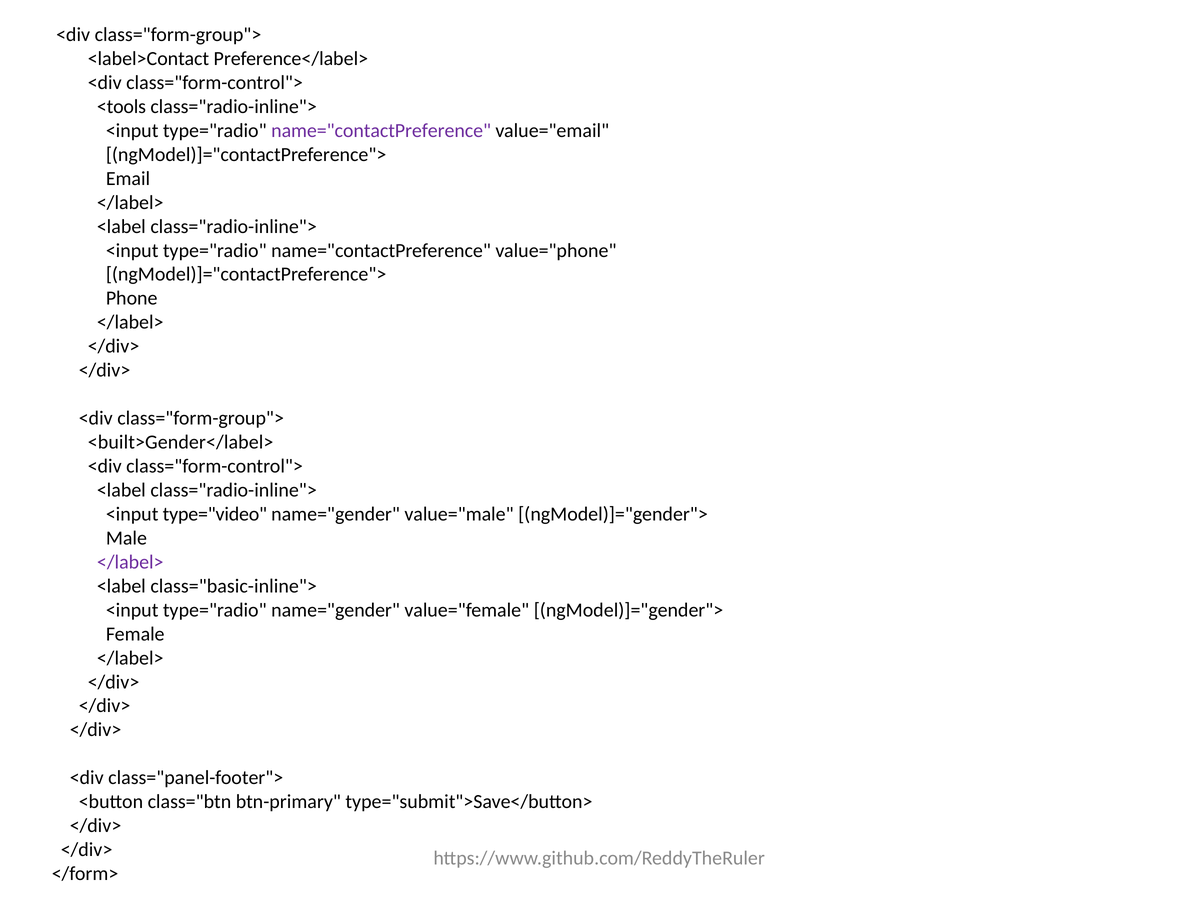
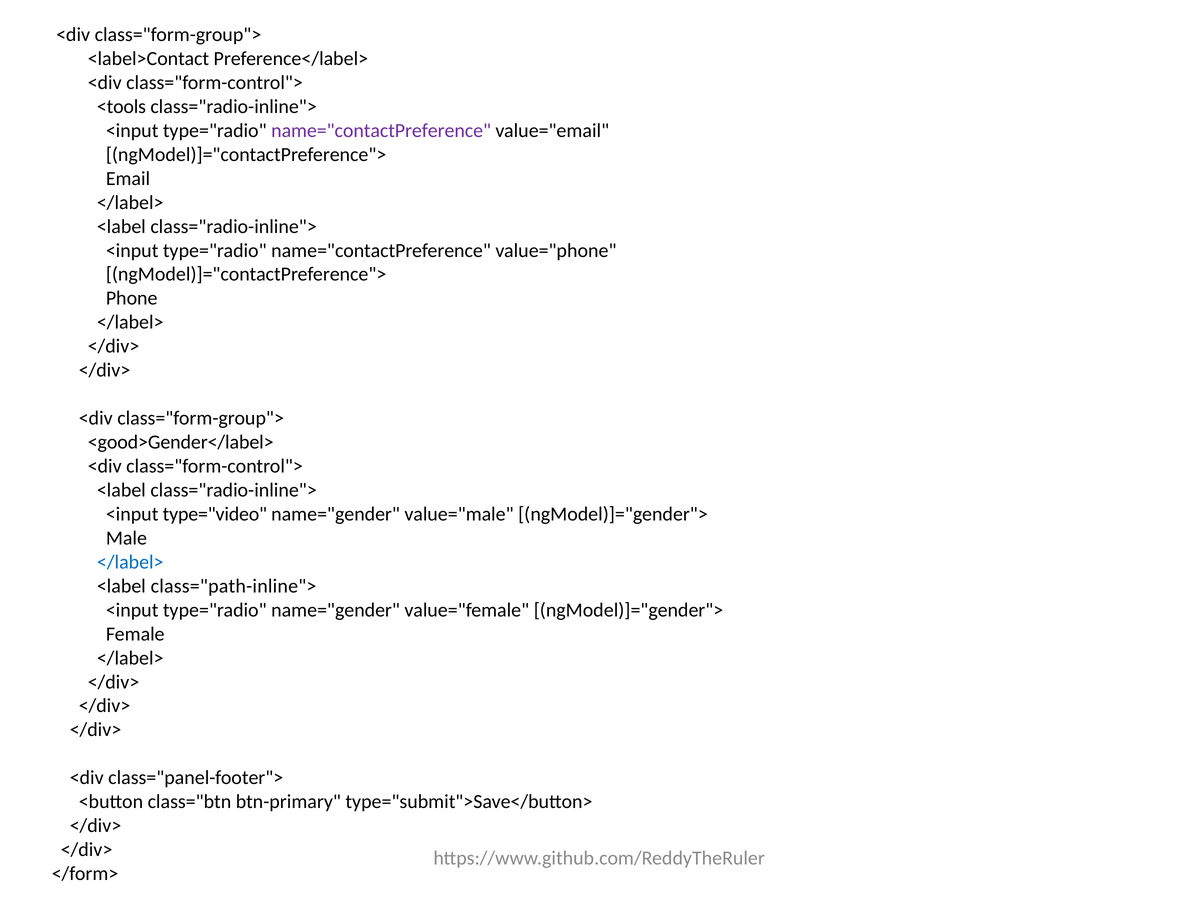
<built>Gender</label>: <built>Gender</label> -> <good>Gender</label>
</label> at (130, 562) colour: purple -> blue
class="basic-inline">: class="basic-inline"> -> class="path-inline">
